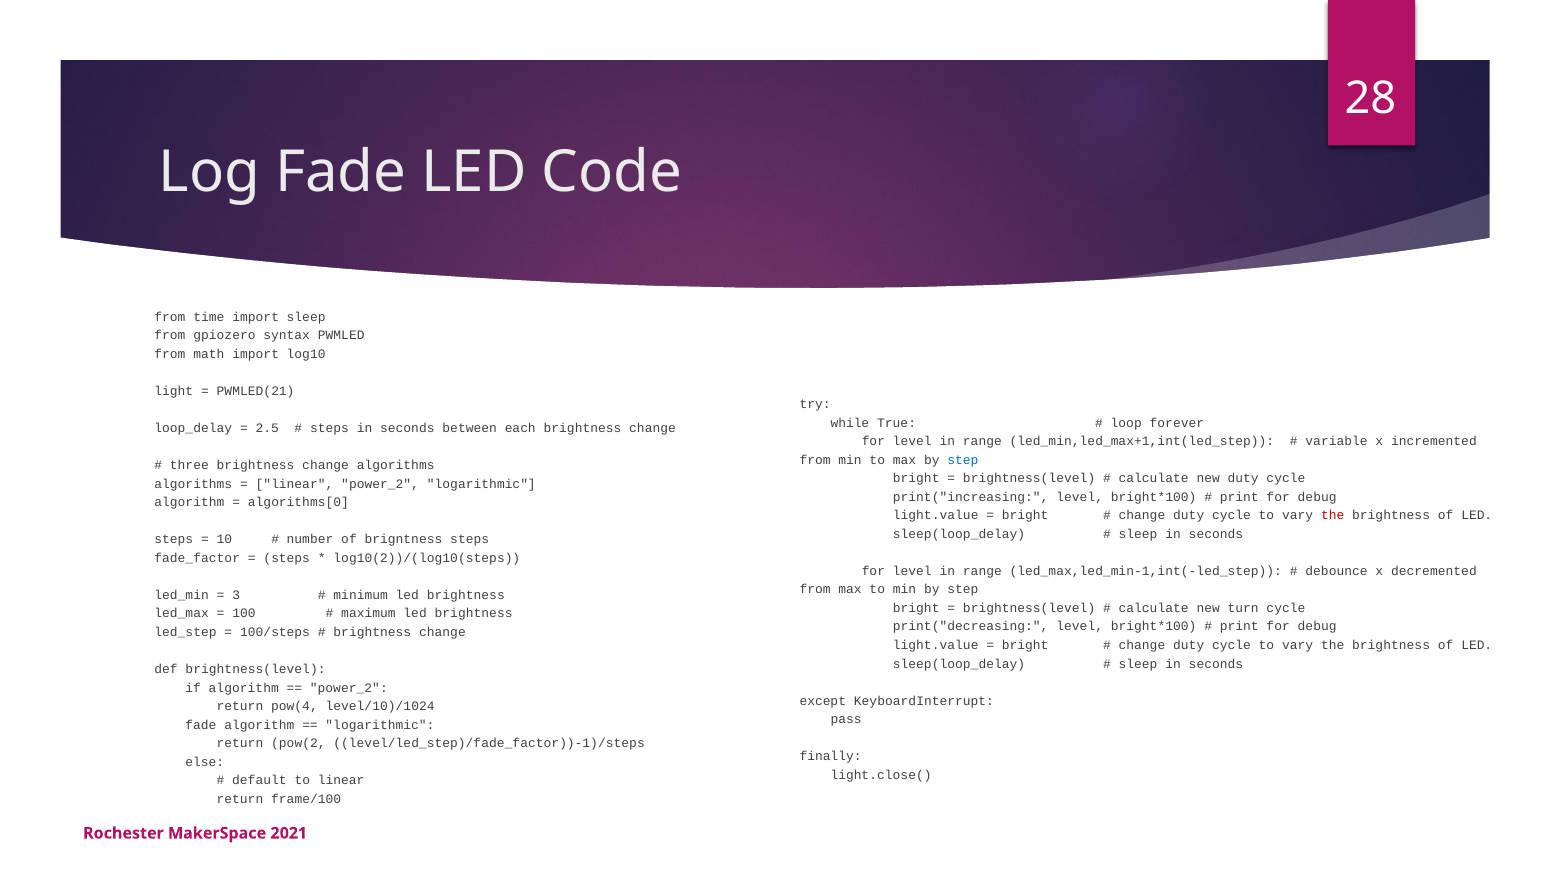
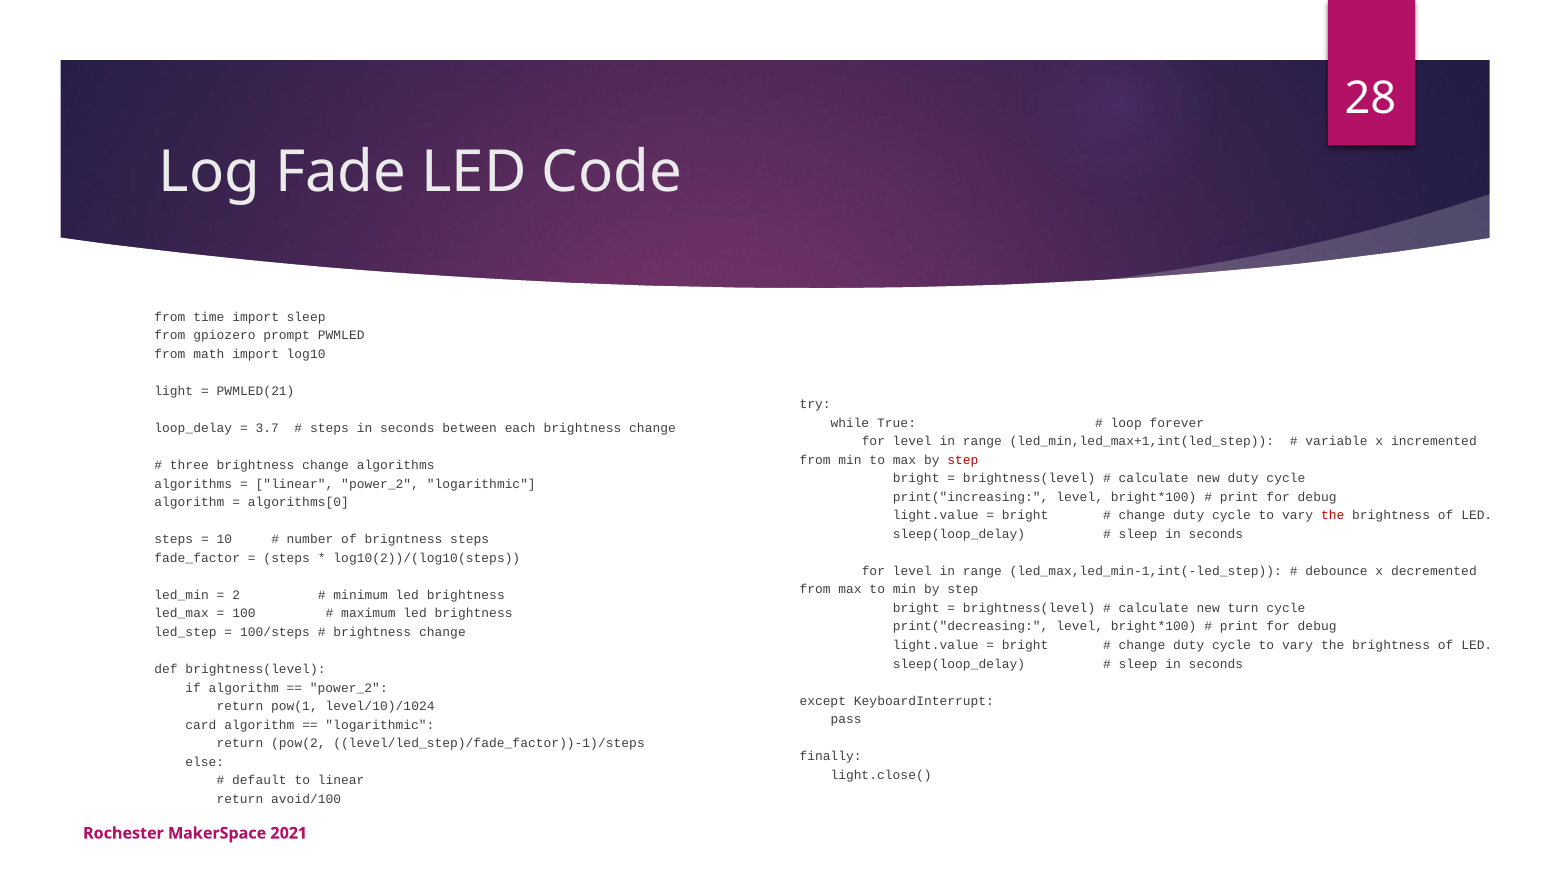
syntax: syntax -> prompt
2.5: 2.5 -> 3.7
step at (963, 460) colour: blue -> red
3: 3 -> 2
pow(4: pow(4 -> pow(1
fade at (201, 725): fade -> card
frame/100: frame/100 -> avoid/100
